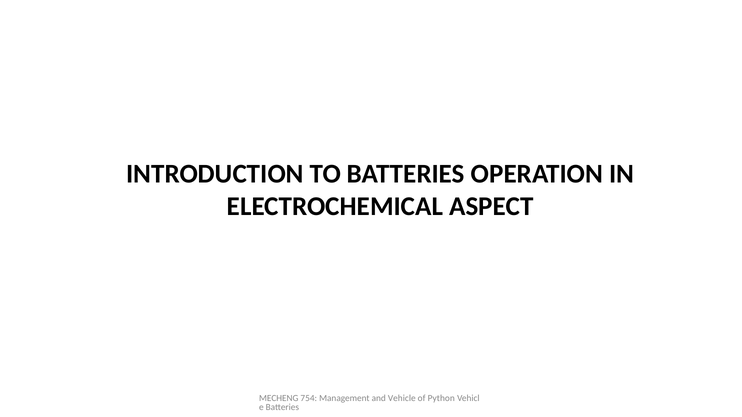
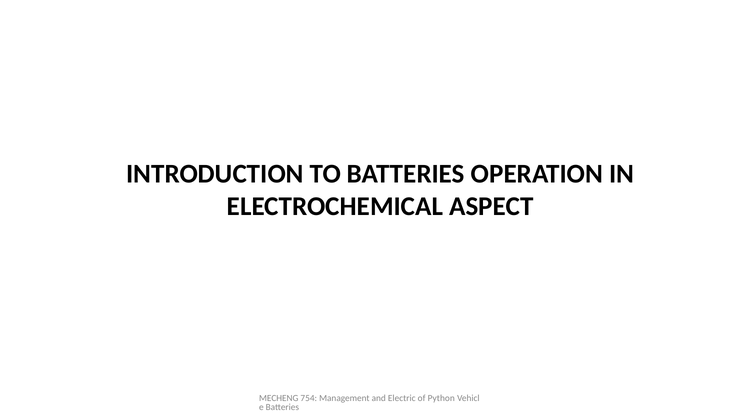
Vehicle: Vehicle -> Electric
